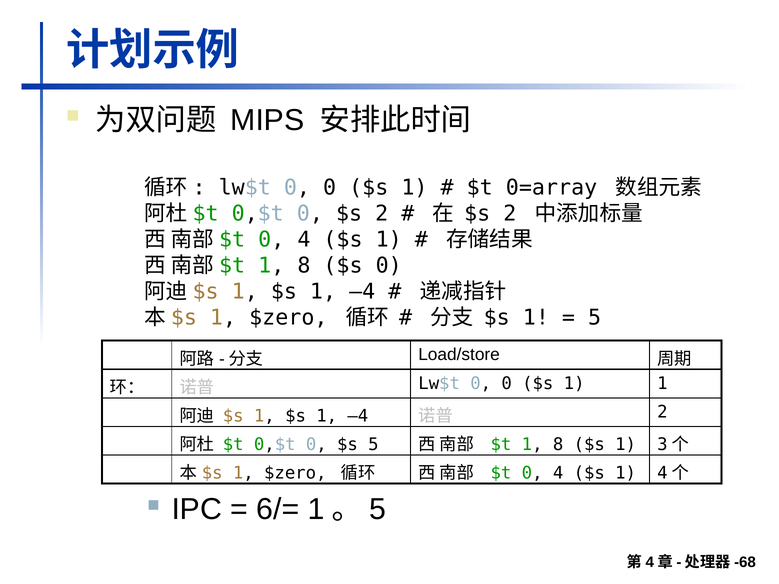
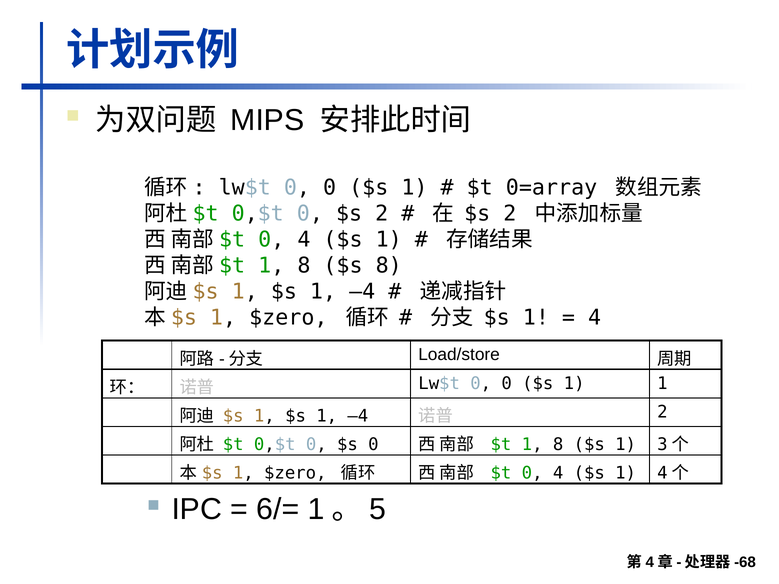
$s 0: 0 -> 8
5 at (595, 318): 5 -> 4
$s 5: 5 -> 0
